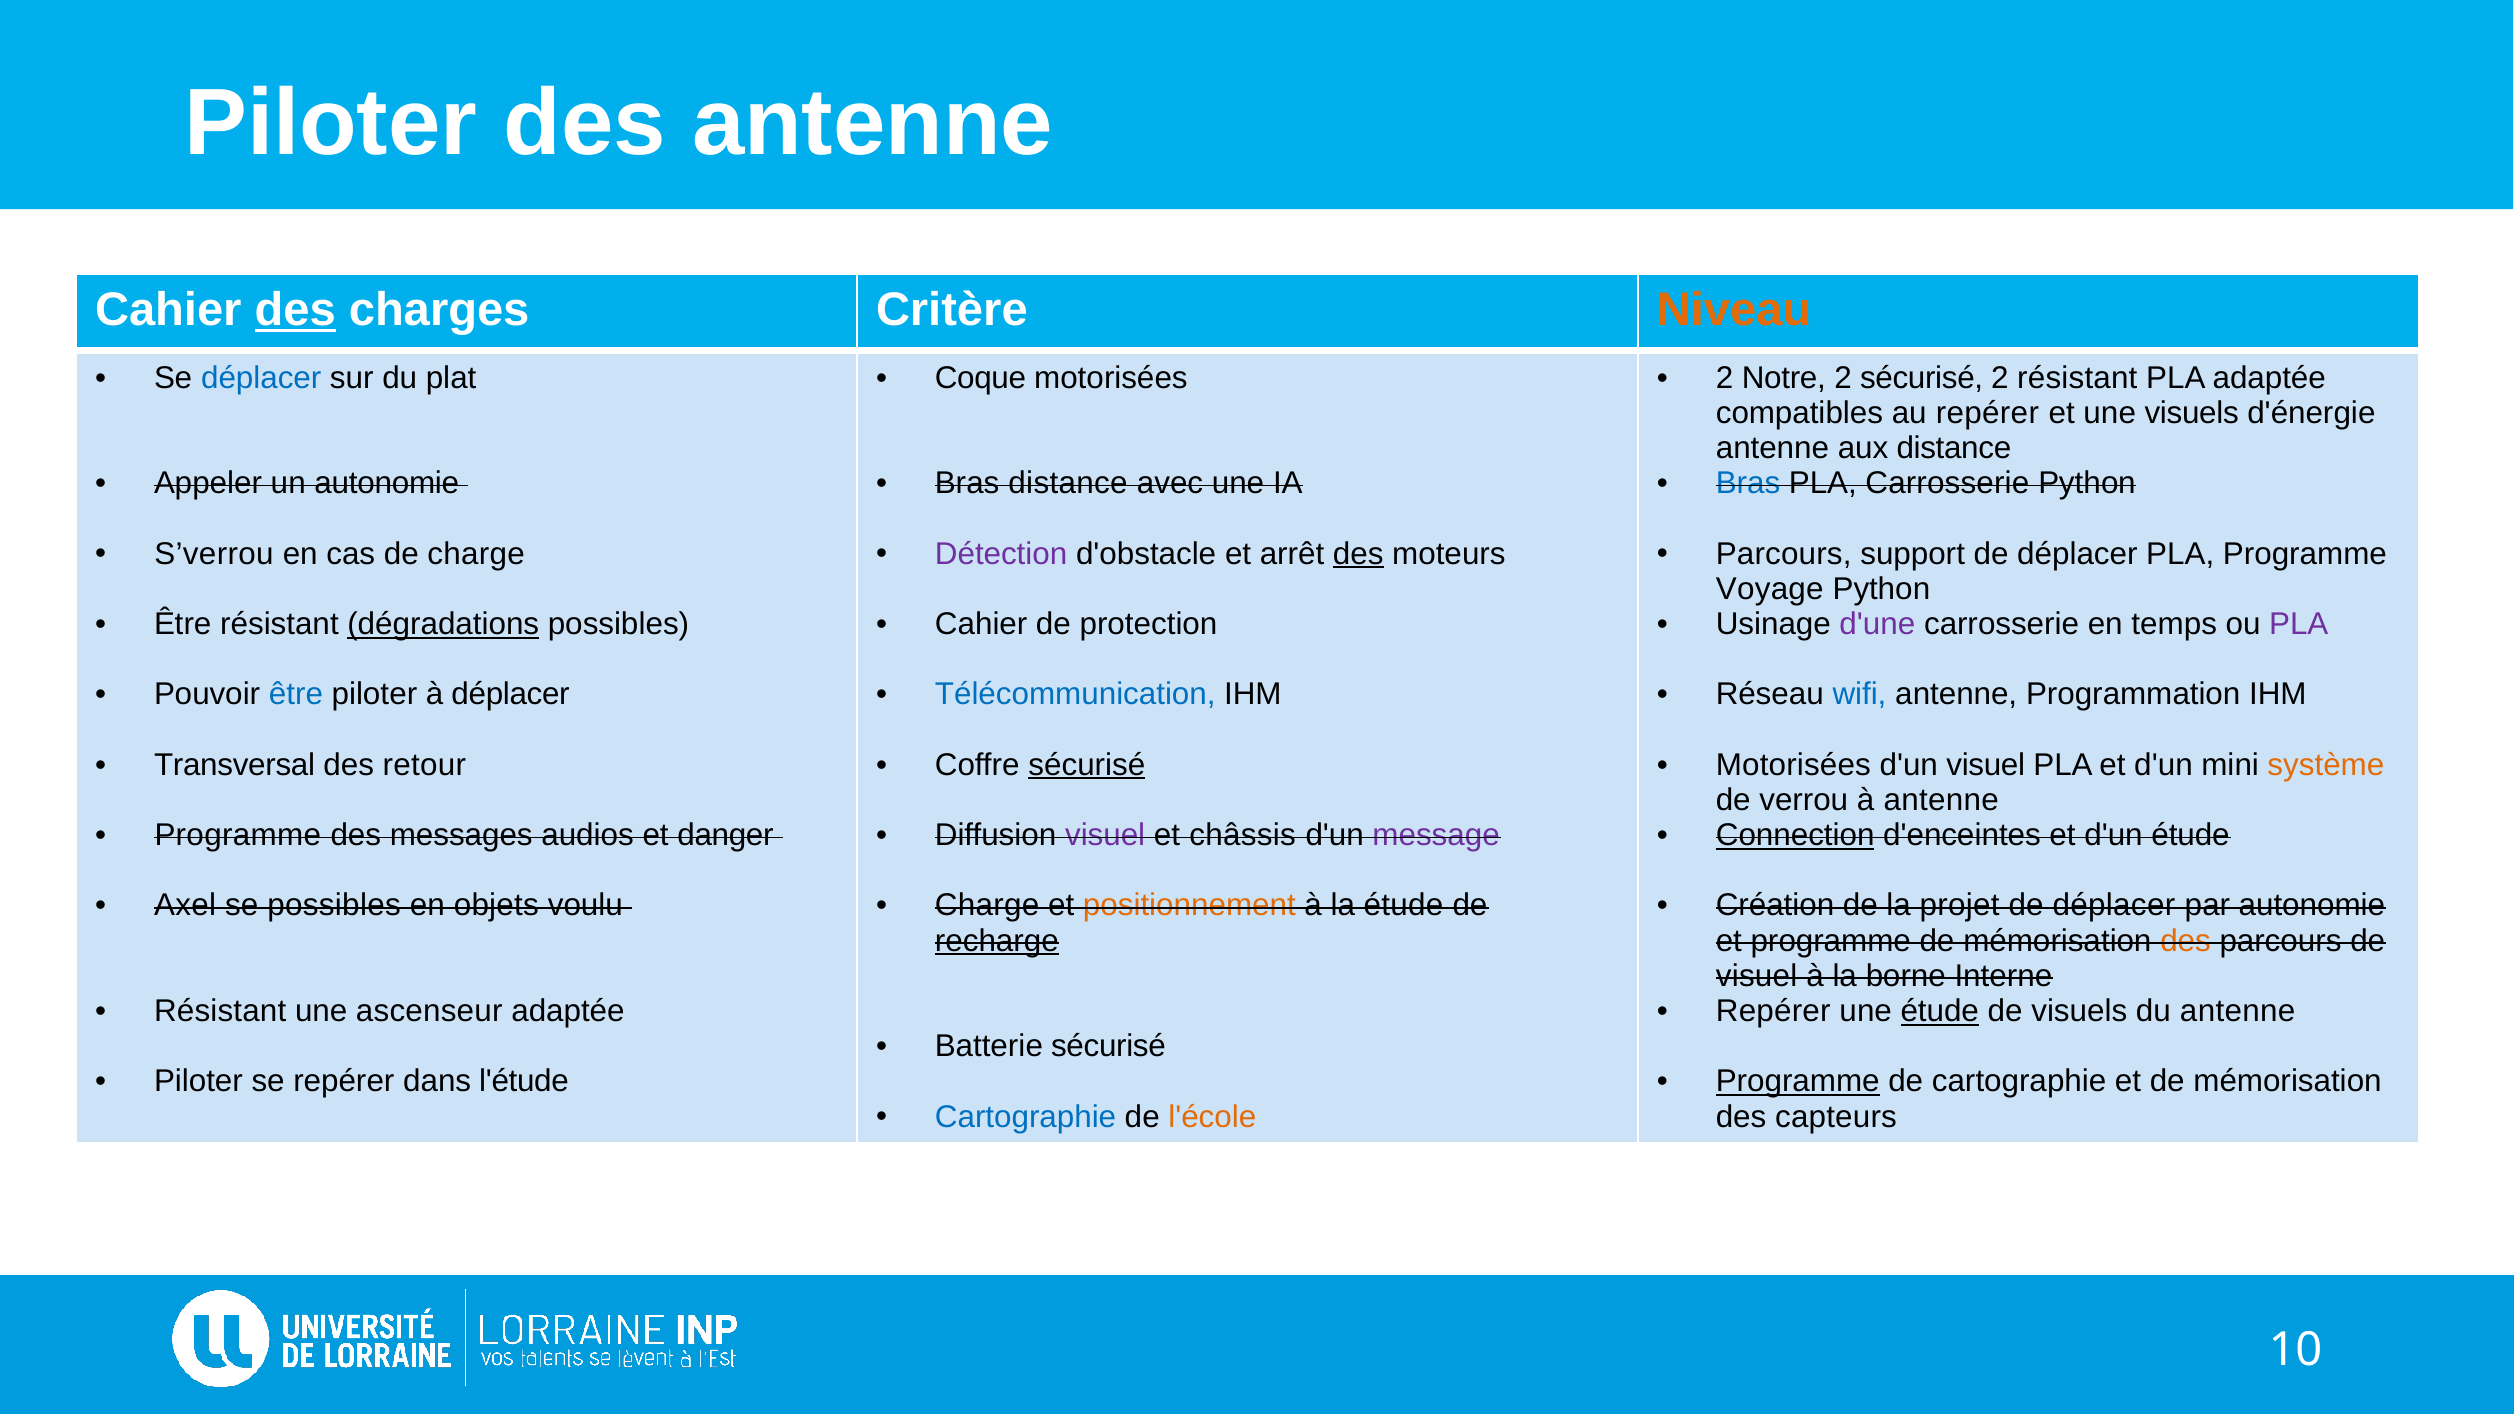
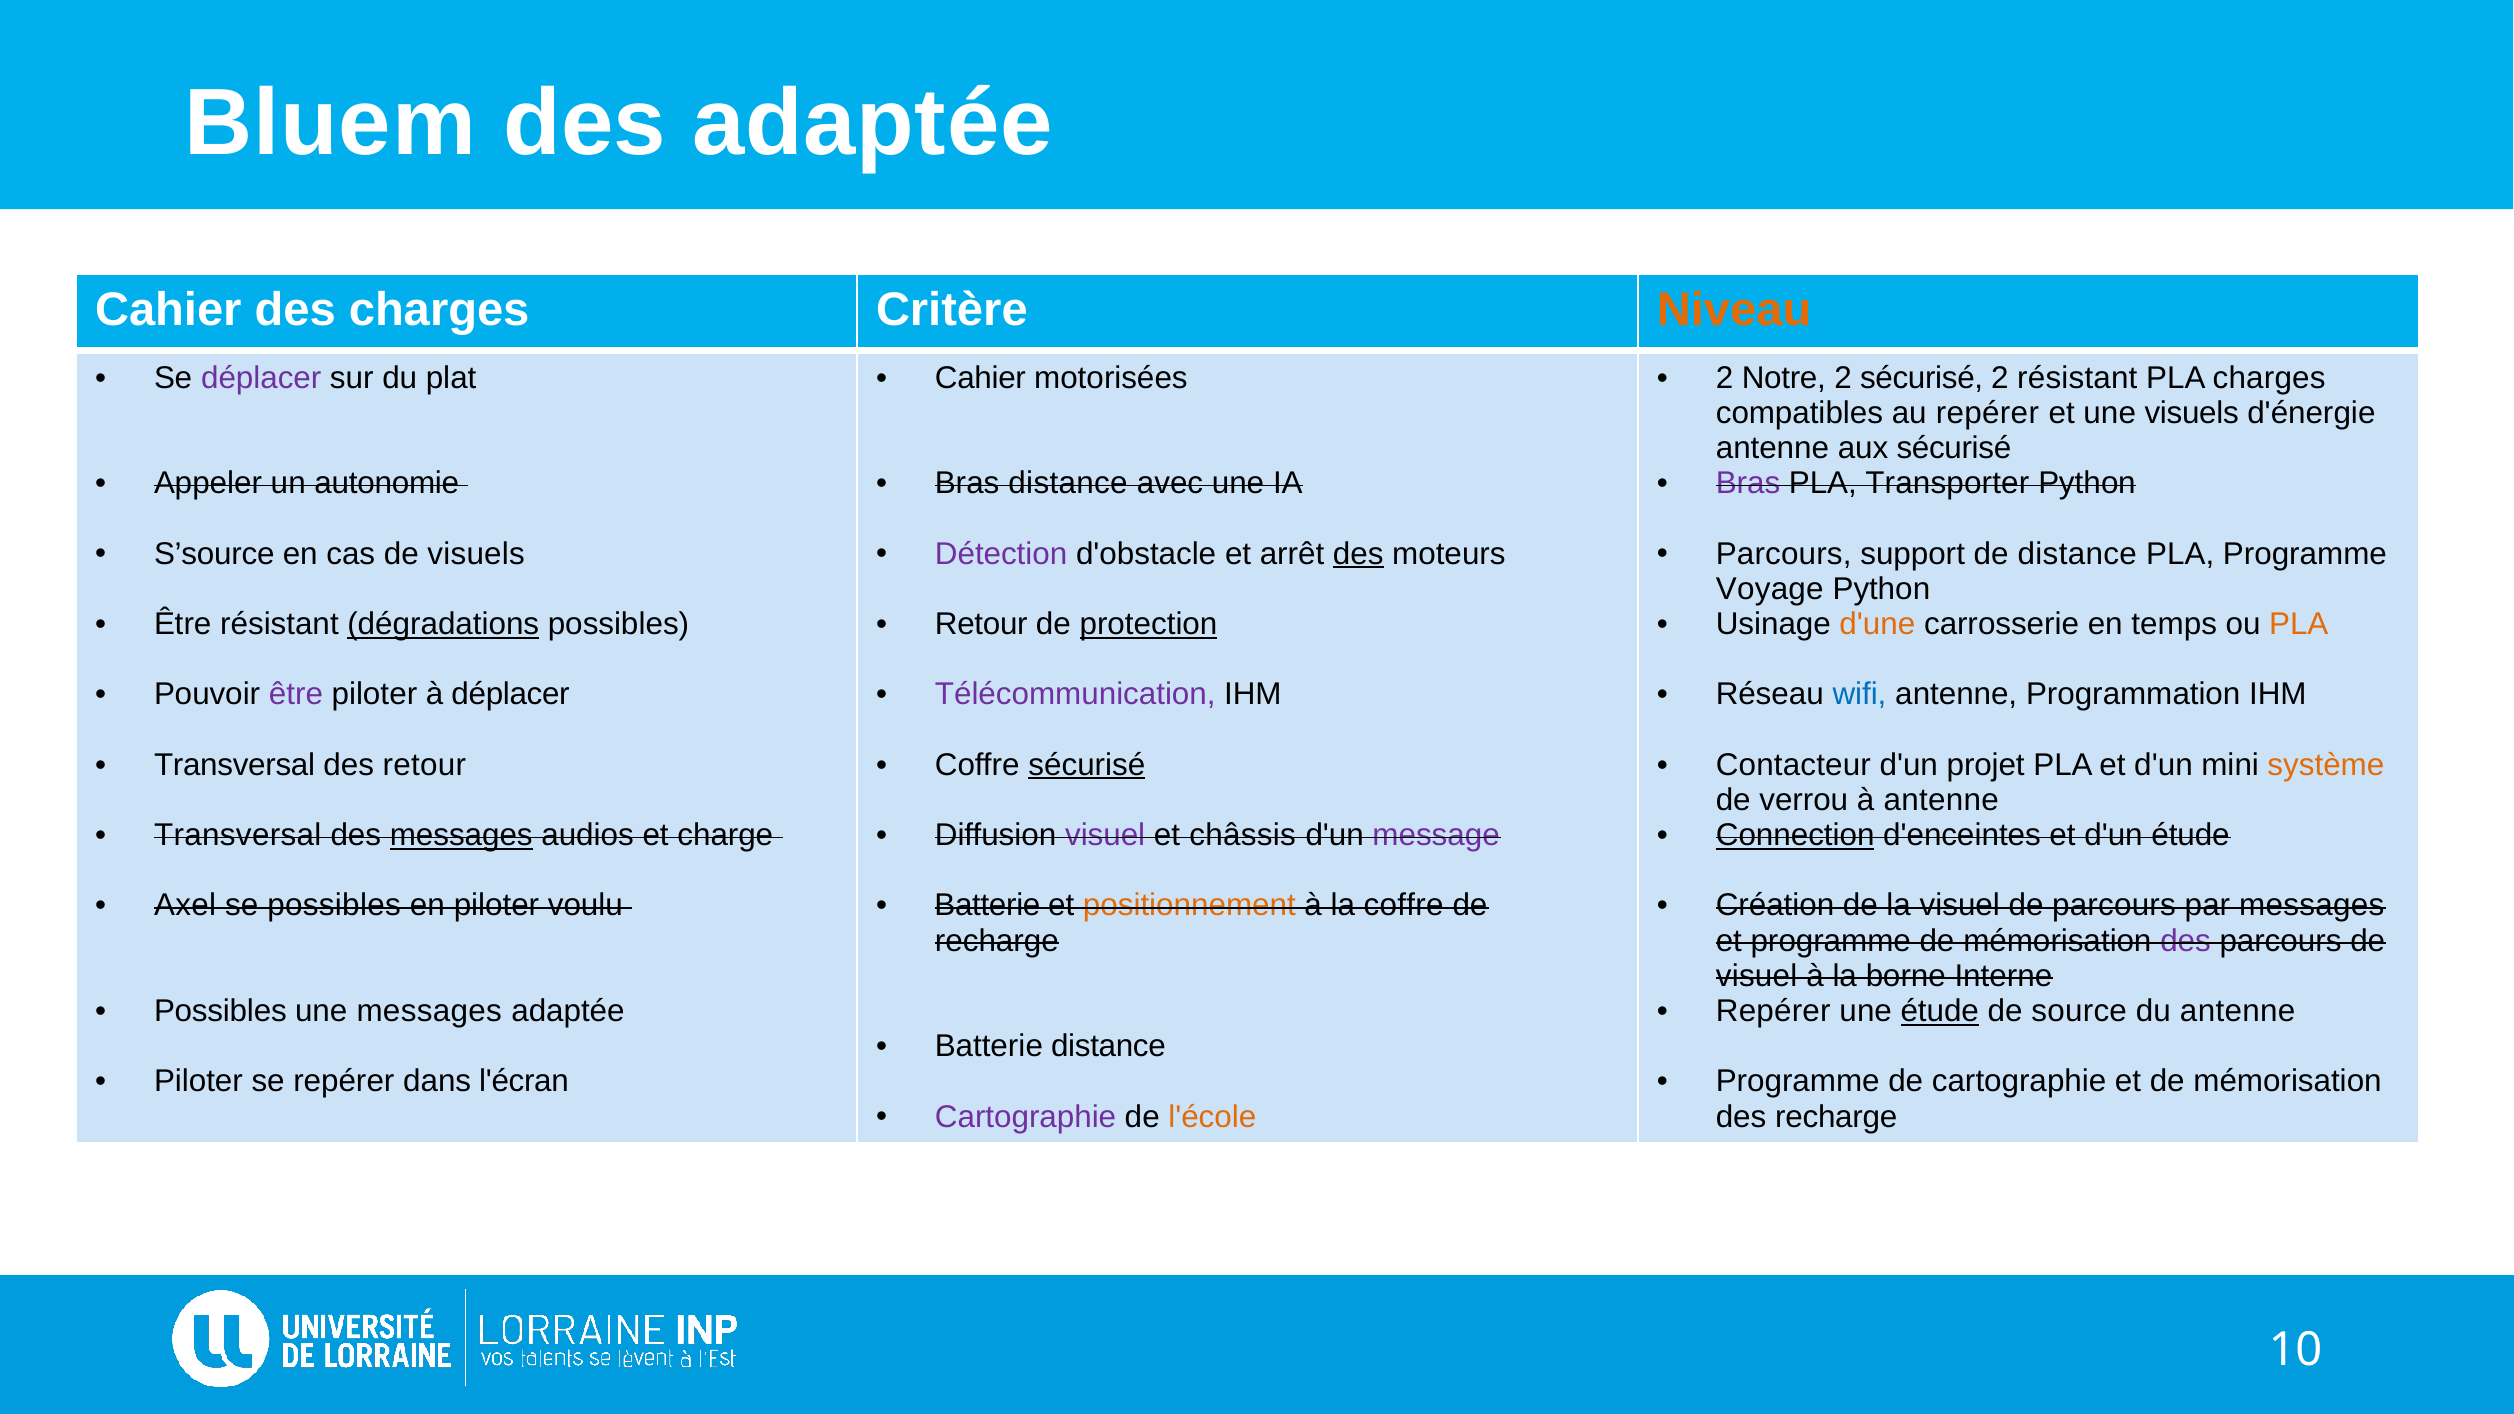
Piloter at (331, 124): Piloter -> Bluem
des antenne: antenne -> adaptée
des at (295, 310) underline: present -> none
déplacer at (261, 378) colour: blue -> purple
Coque at (980, 378): Coque -> Cahier
PLA adaptée: adaptée -> charges
aux distance: distance -> sécurisé
Bras at (1748, 483) colour: blue -> purple
PLA Carrosserie: Carrosserie -> Transporter
S’verrou: S’verrou -> S’source
de charge: charge -> visuels
support de déplacer: déplacer -> distance
Cahier at (981, 624): Cahier -> Retour
protection underline: none -> present
d'une colour: purple -> orange
PLA at (2299, 624) colour: purple -> orange
être at (296, 695) colour: blue -> purple
Télécommunication colour: blue -> purple
Motorisées at (1793, 765): Motorisées -> Contacteur
d'un visuel: visuel -> projet
Programme at (238, 835): Programme -> Transversal
messages at (461, 835) underline: none -> present
danger: danger -> charge
en objets: objets -> piloter
Charge at (987, 906): Charge -> Batterie
la étude: étude -> coffre
la projet: projet -> visuel
déplacer at (2114, 906): déplacer -> parcours
par autonomie: autonomie -> messages
recharge at (997, 941) underline: present -> none
des at (2186, 941) colour: orange -> purple
Résistant at (220, 1011): Résistant -> Possibles
une ascenseur: ascenseur -> messages
de visuels: visuels -> source
Batterie sécurisé: sécurisé -> distance
l'étude: l'étude -> l'écran
Programme at (1798, 1082) underline: present -> none
Cartographie at (1026, 1117) colour: blue -> purple
des capteurs: capteurs -> recharge
